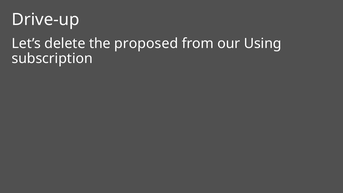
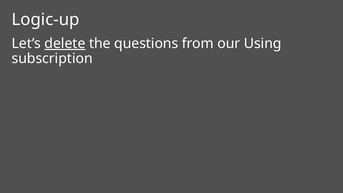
Drive-up: Drive-up -> Logic-up
delete underline: none -> present
proposed: proposed -> questions
